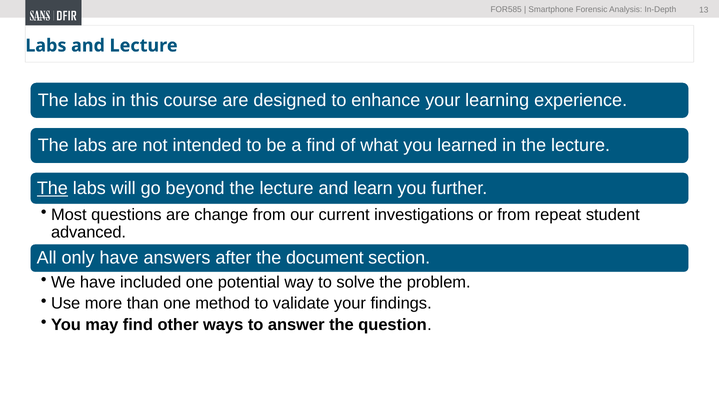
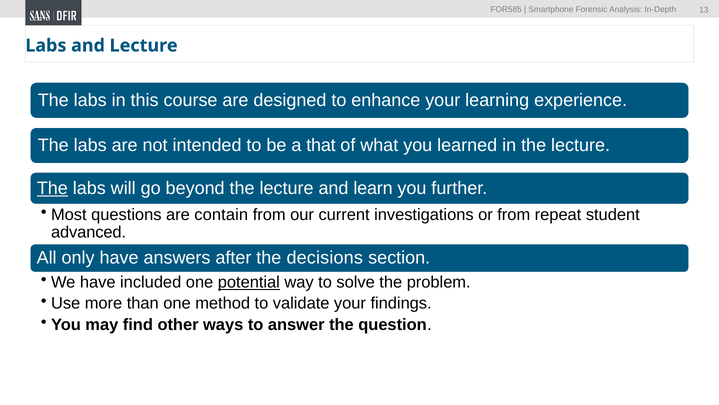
a find: find -> that
change: change -> contain
document: document -> decisions
potential underline: none -> present
